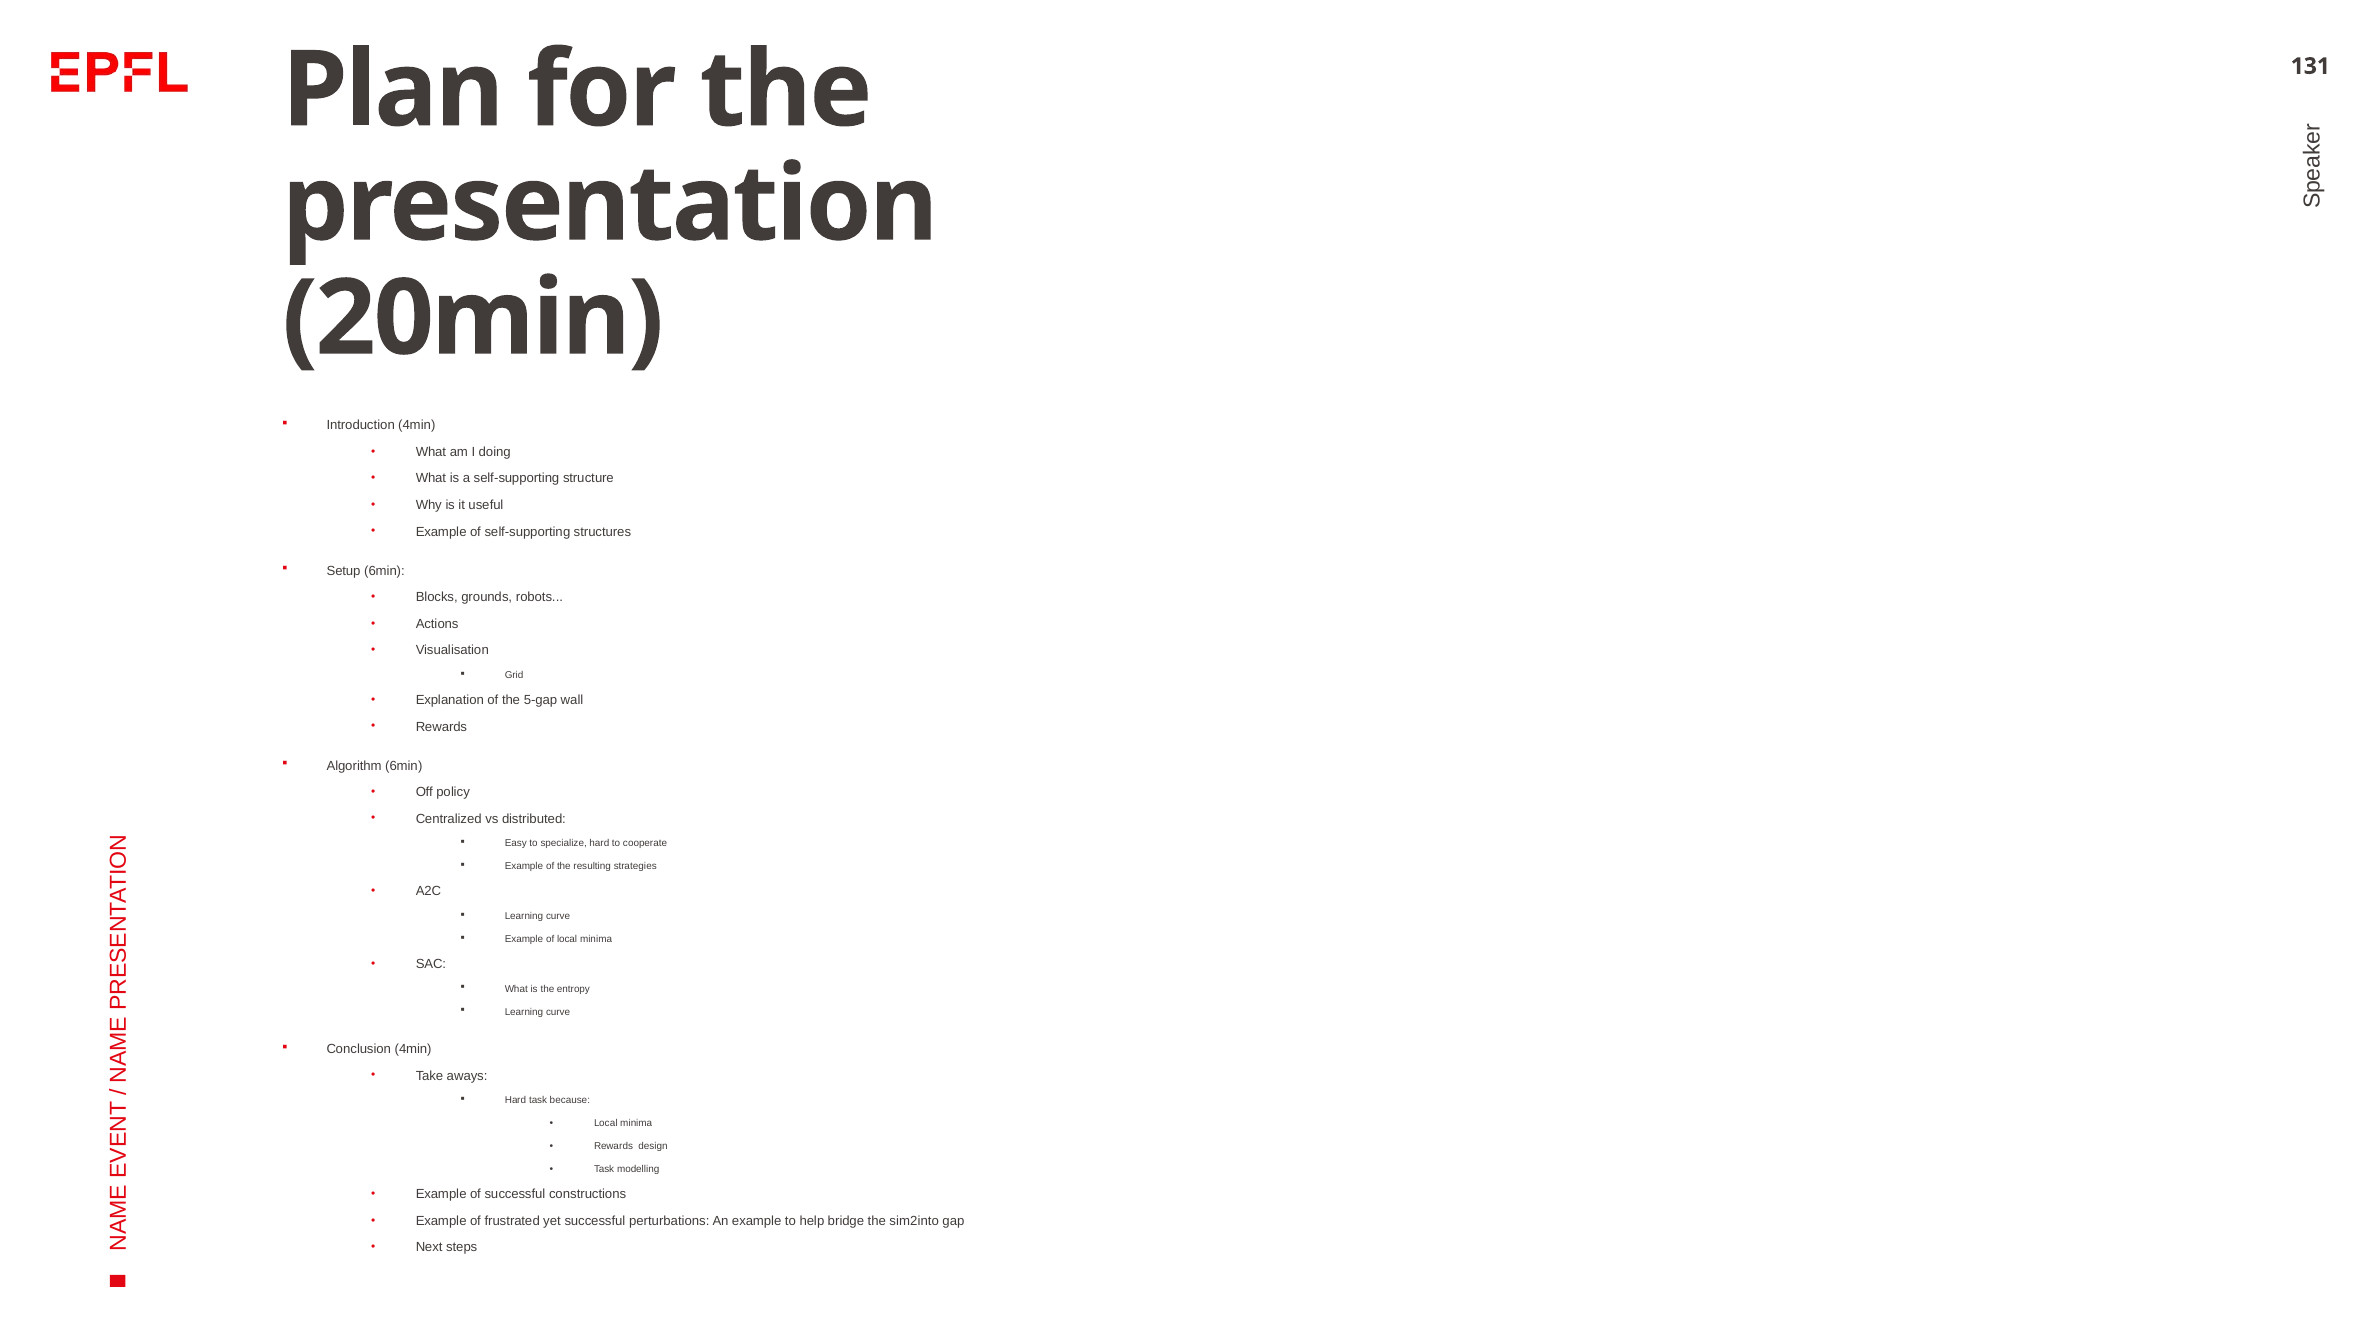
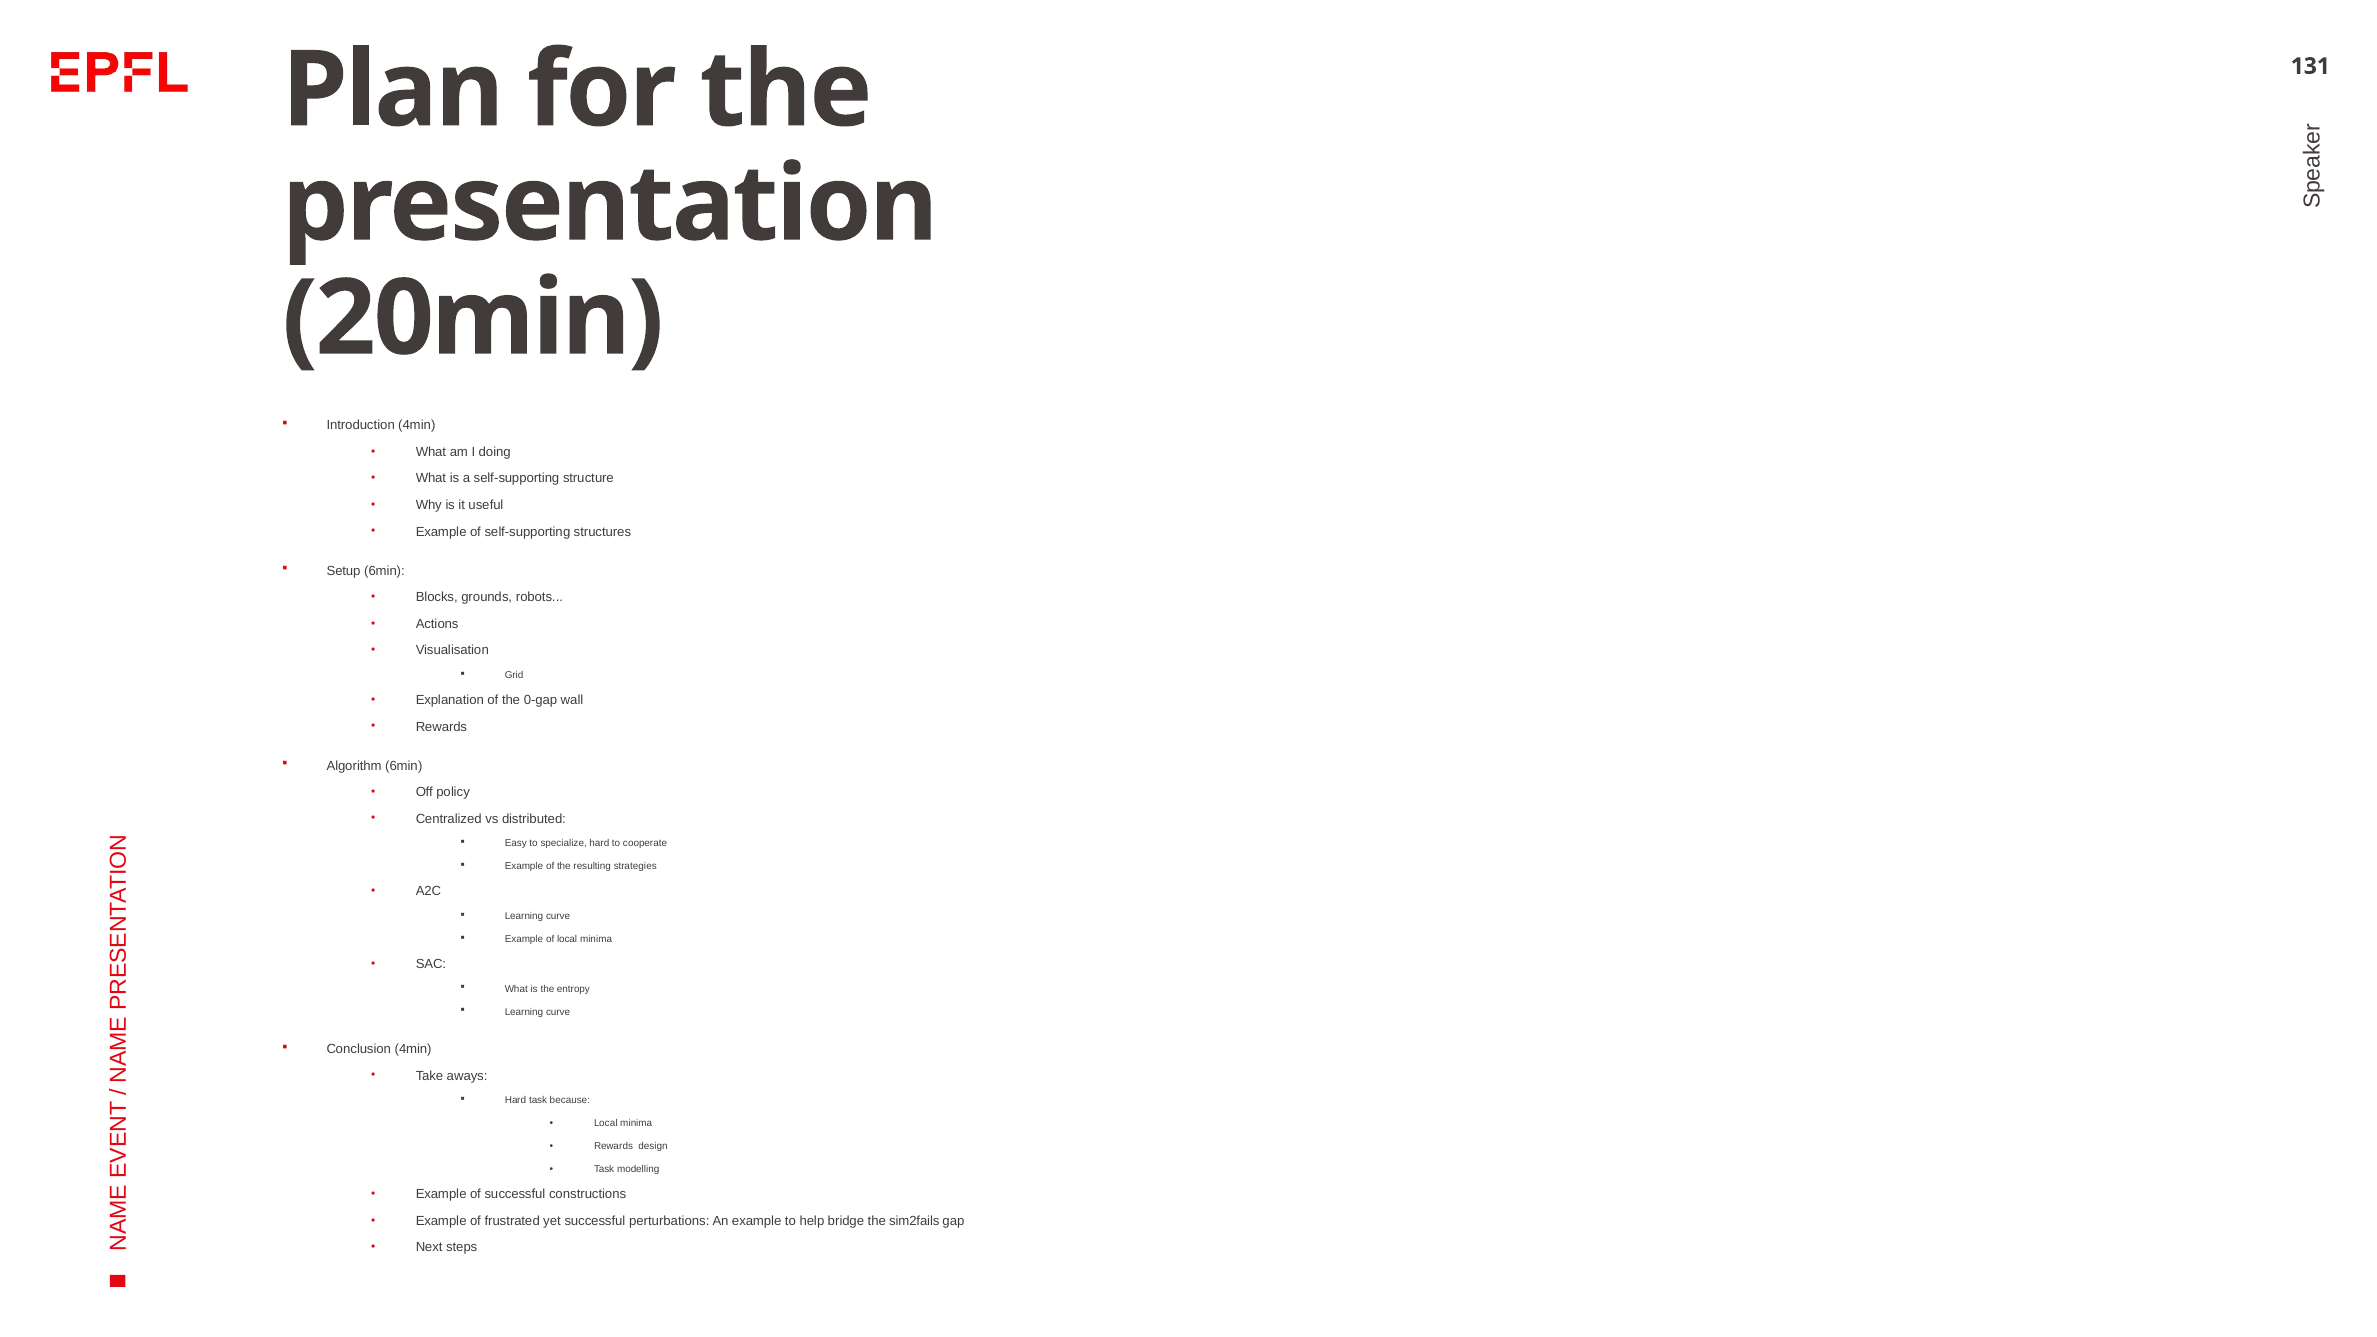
5-gap: 5-gap -> 0-gap
sim2into: sim2into -> sim2fails
